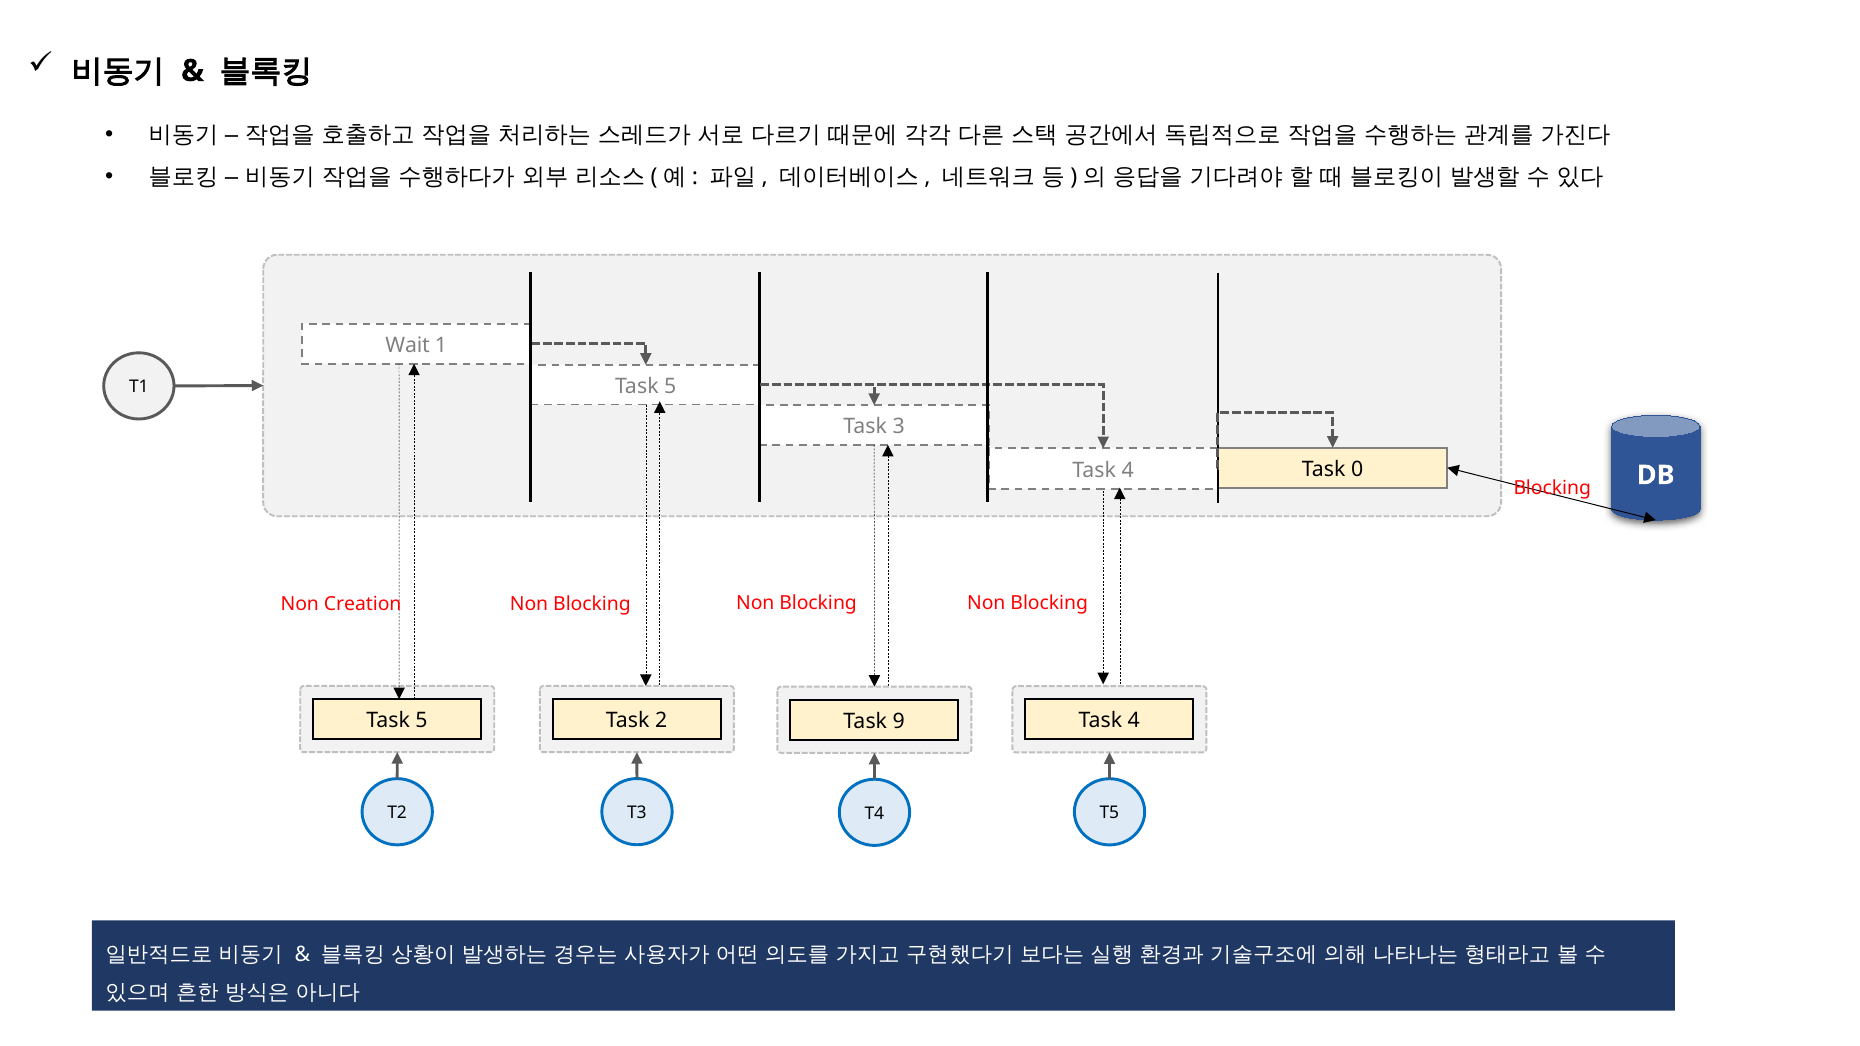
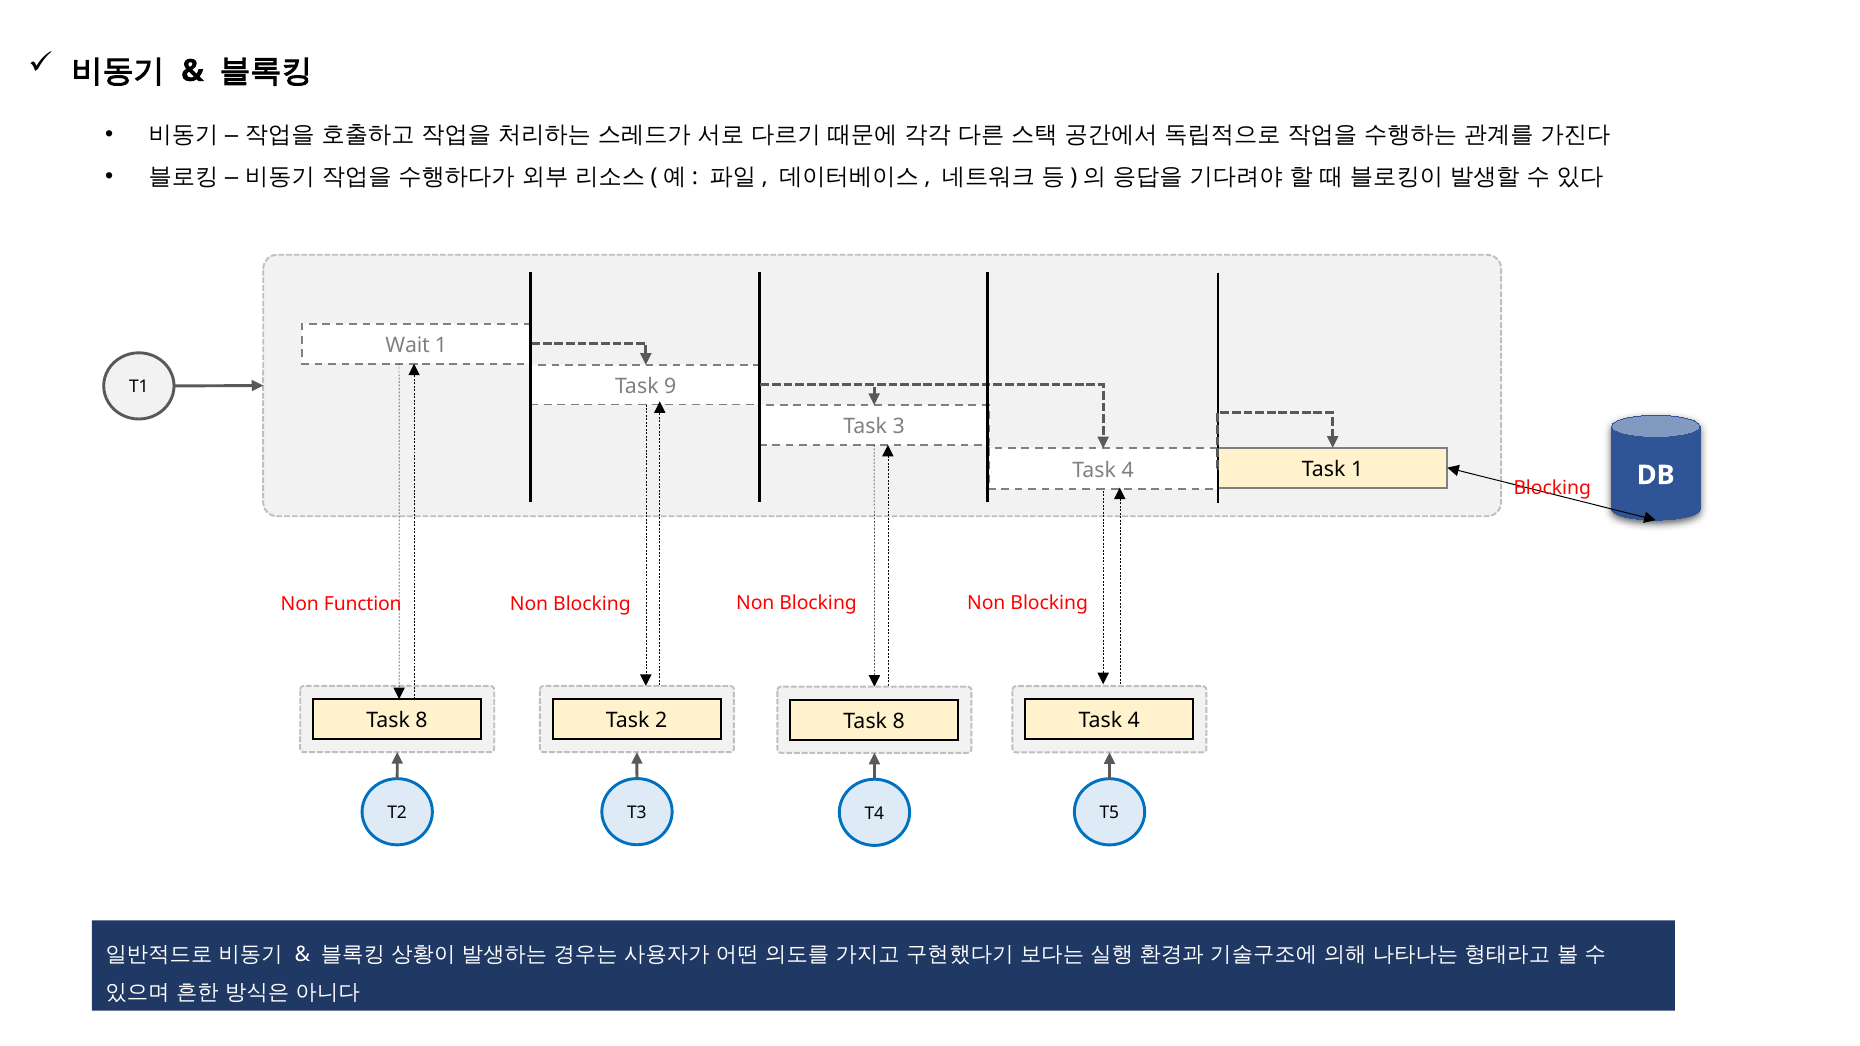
T1 Task 5: 5 -> 9
Task 0: 0 -> 1
Creation: Creation -> Function
5 at (422, 721): 5 -> 8
9 at (899, 721): 9 -> 8
